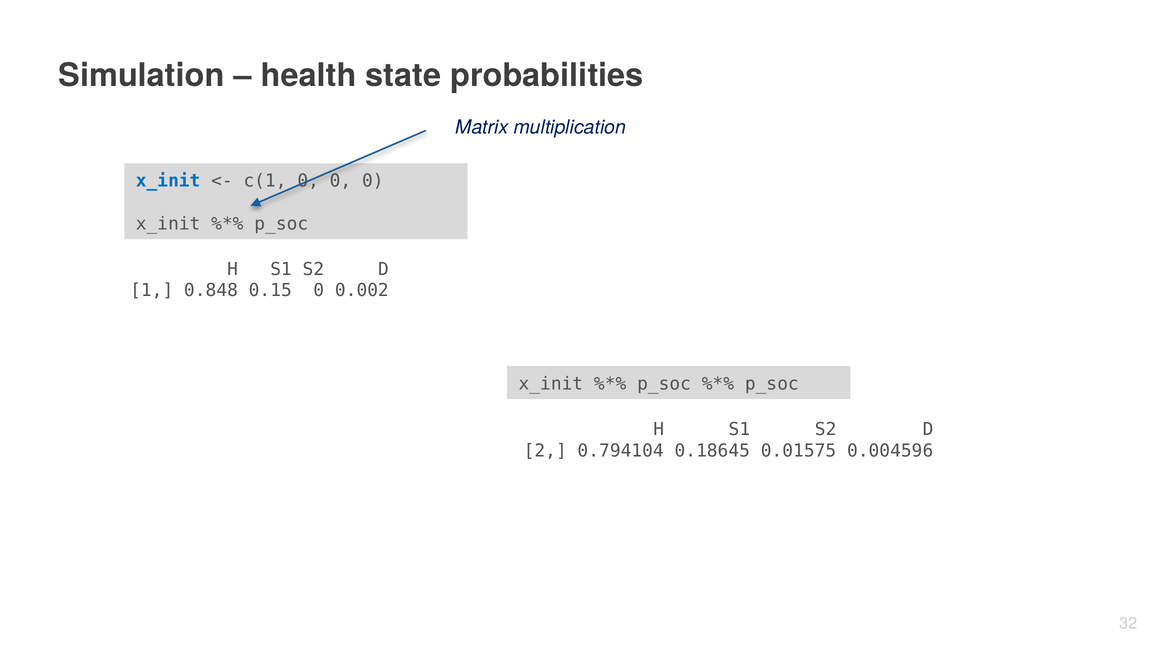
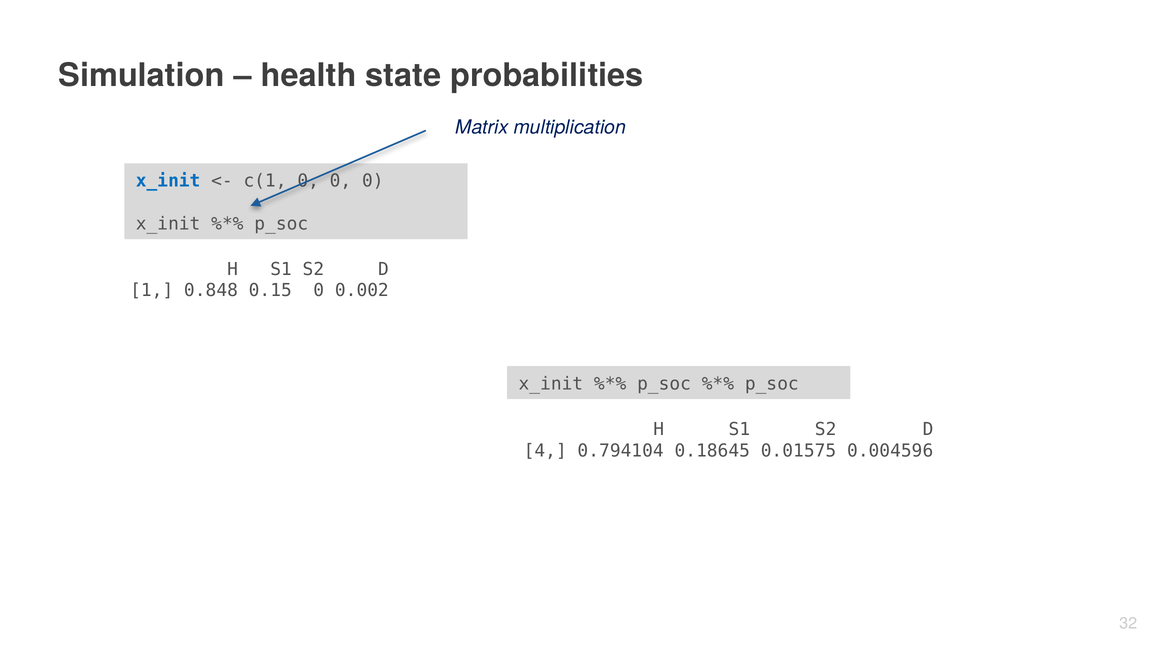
2: 2 -> 4
